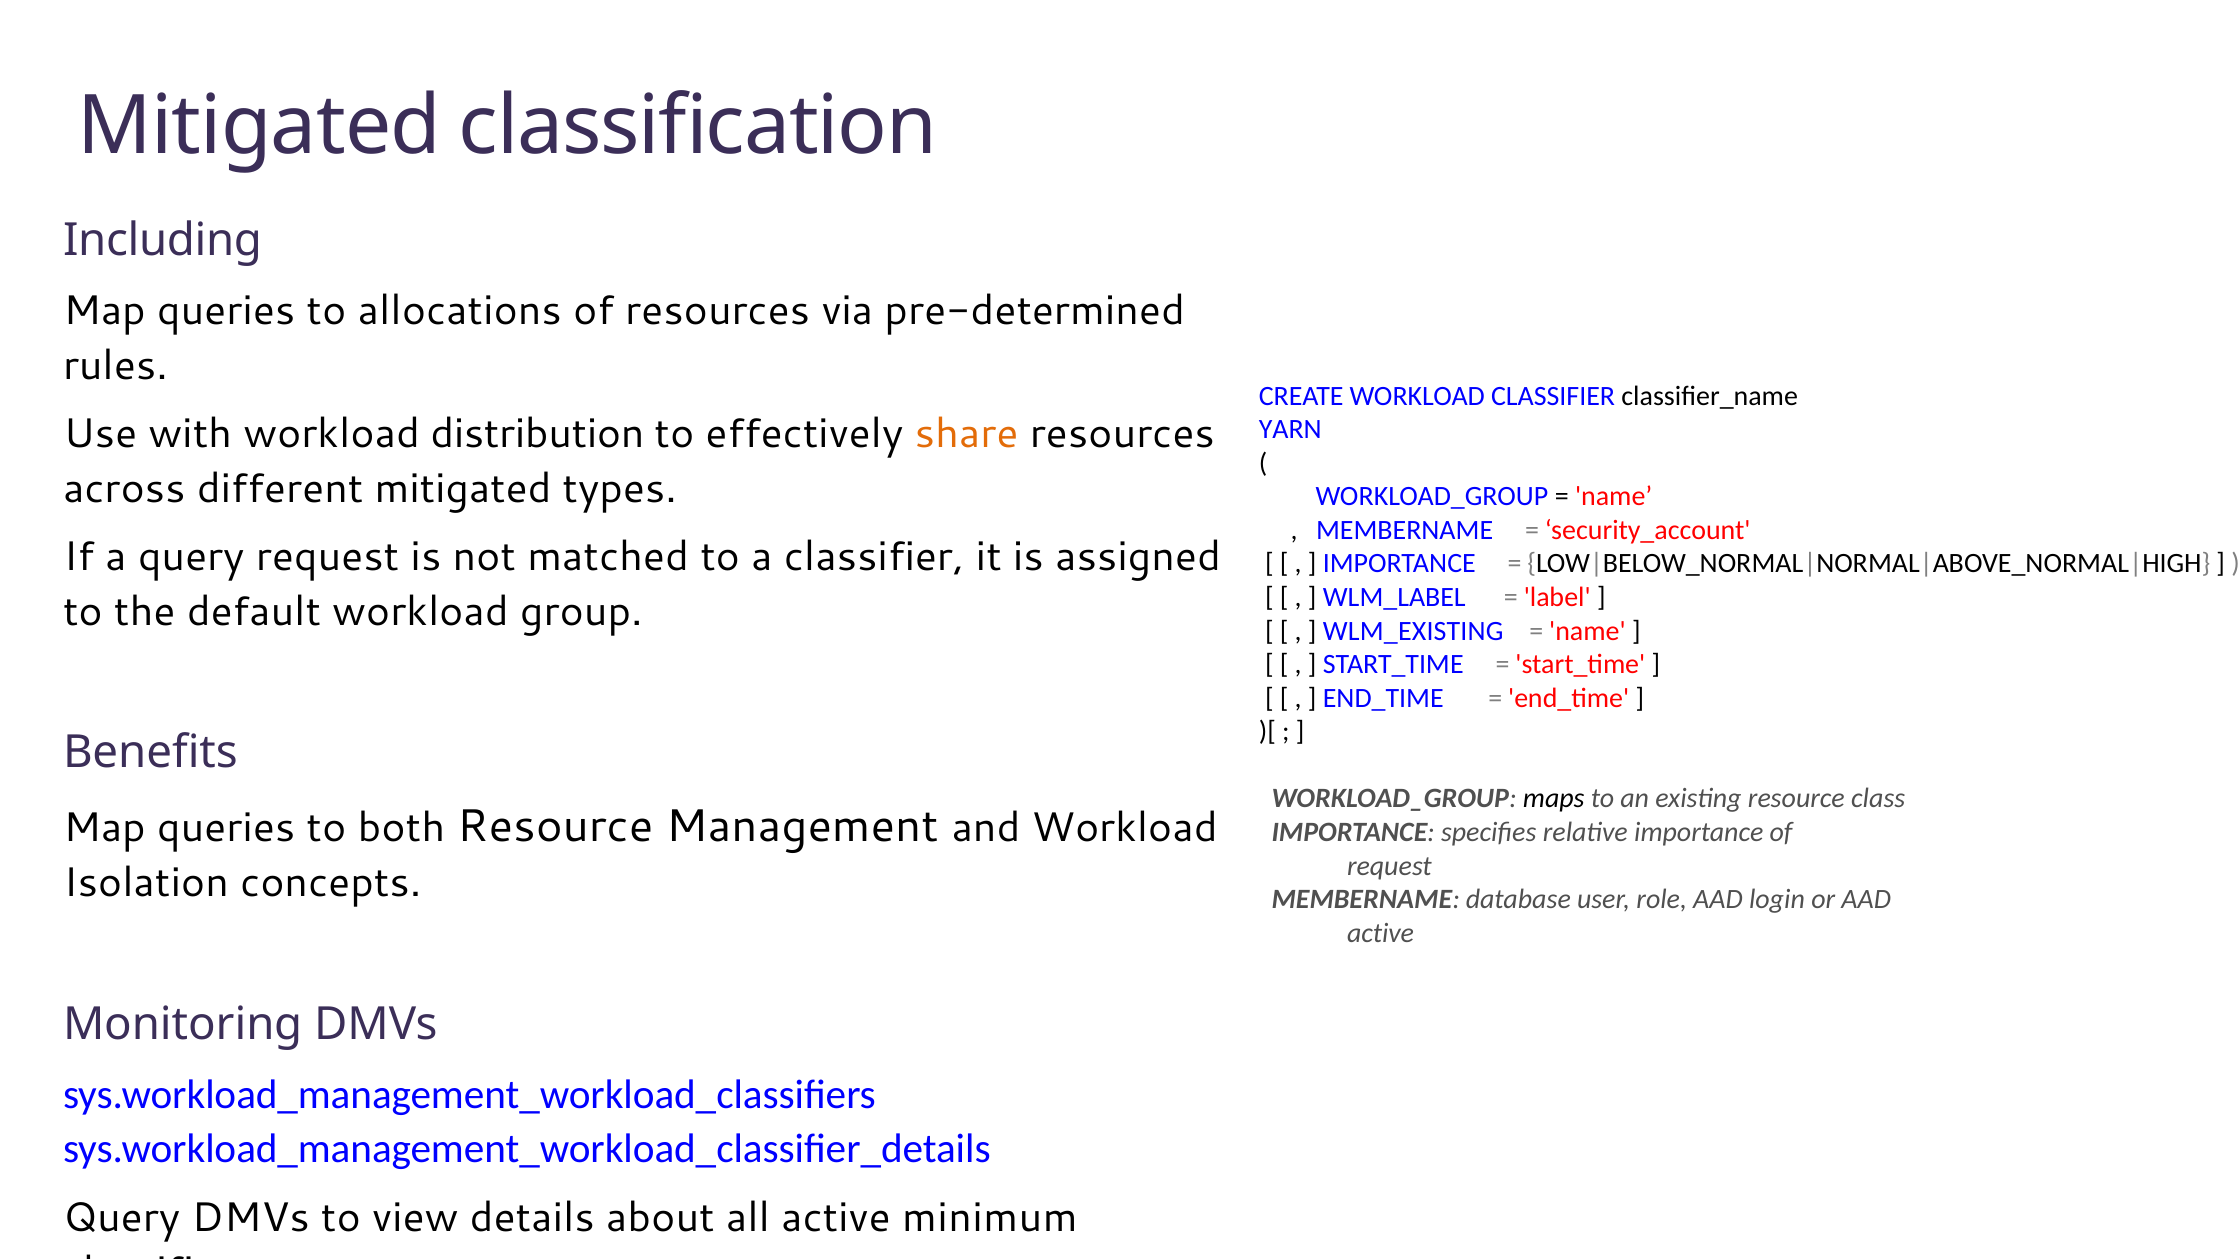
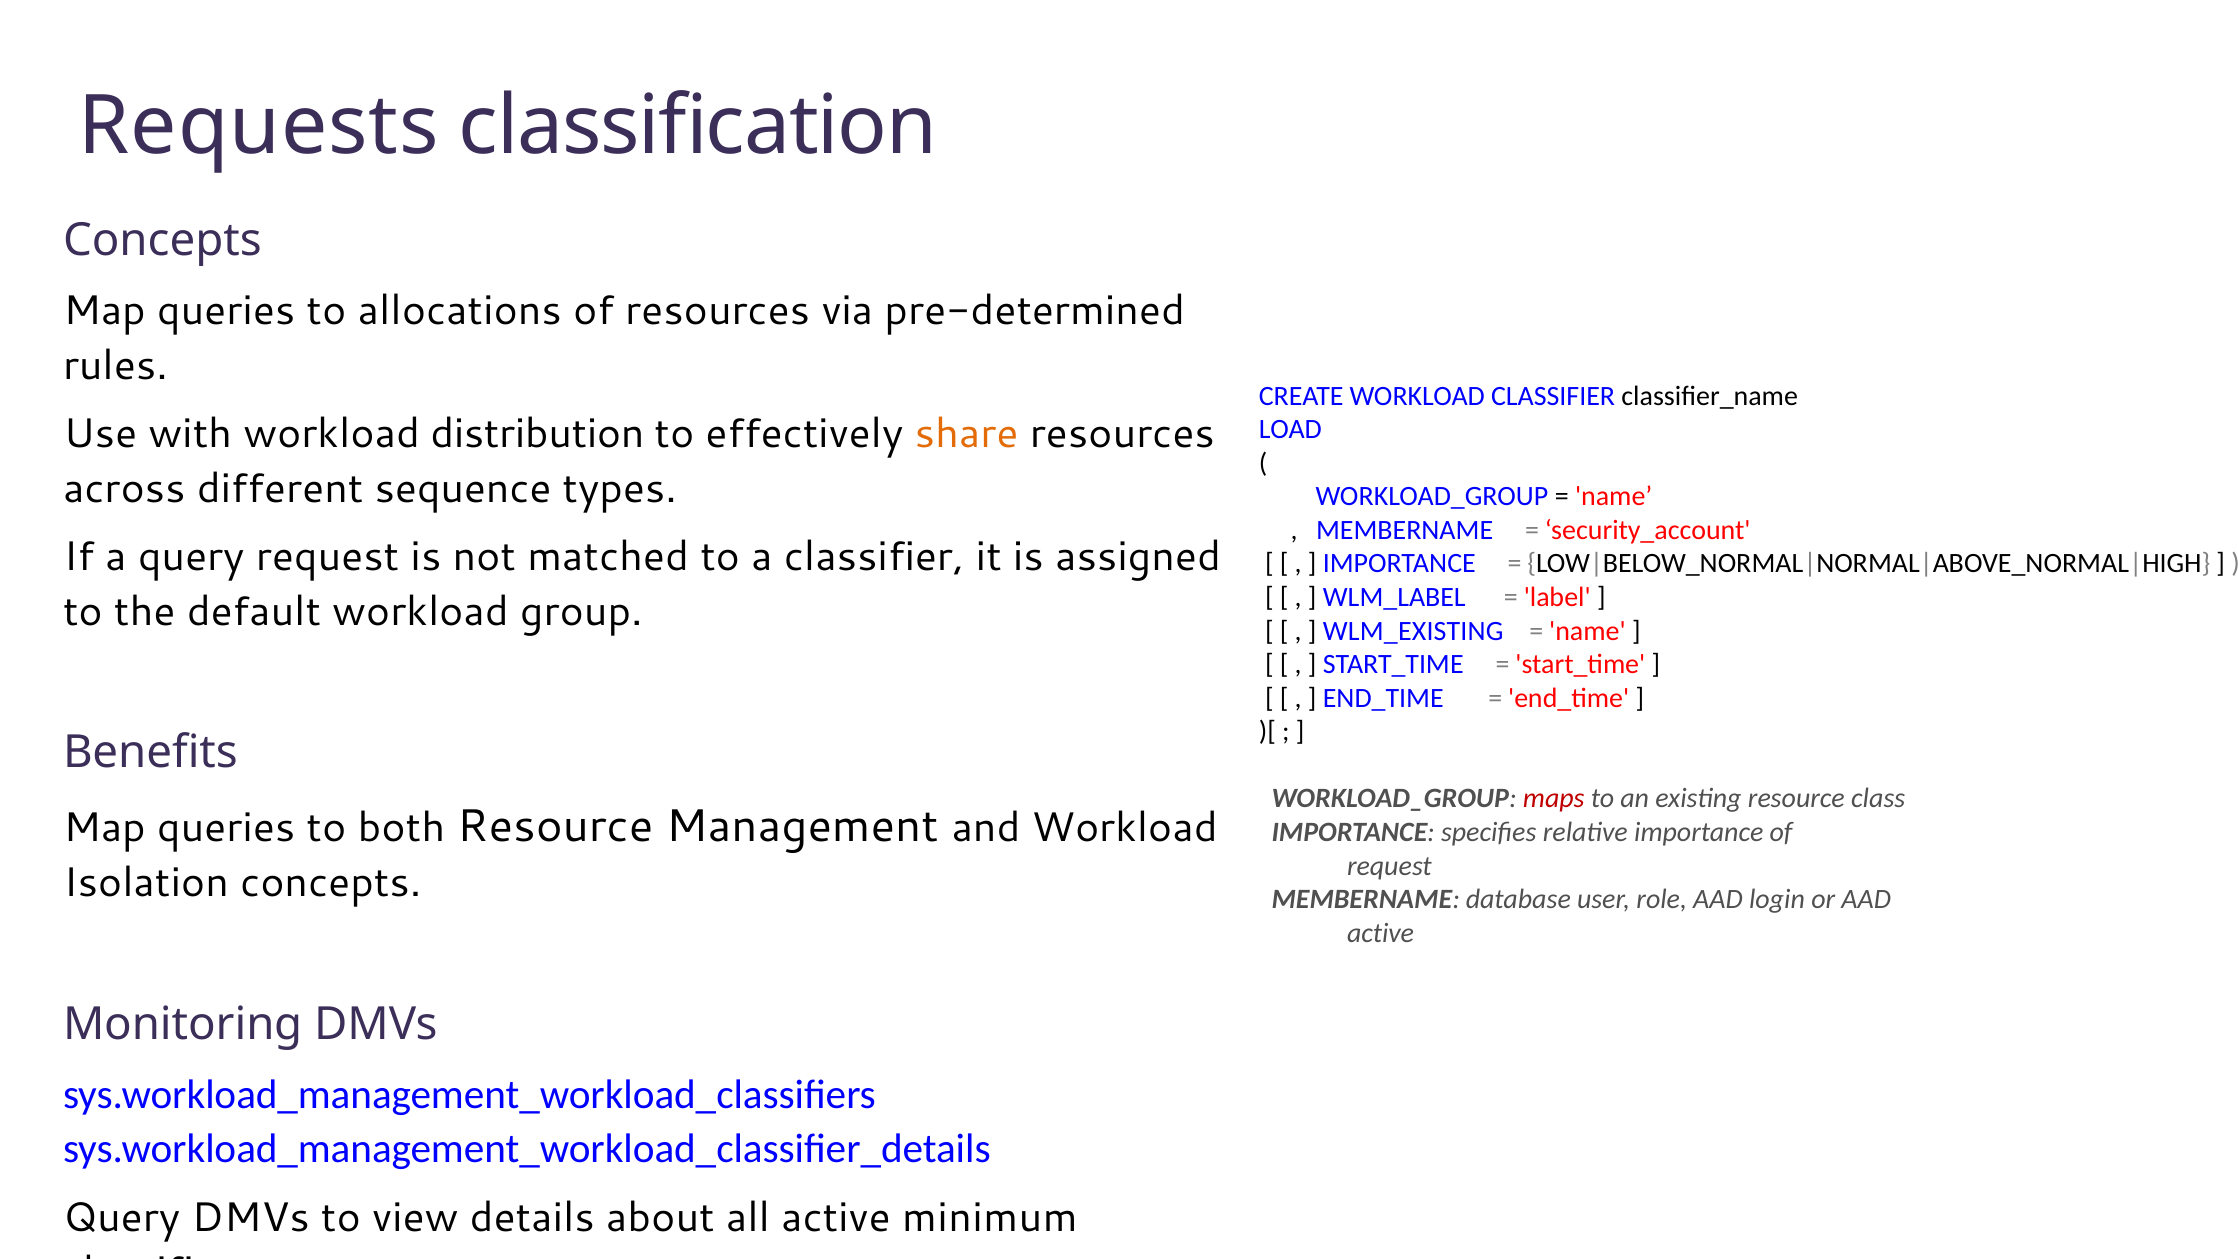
Mitigated at (260, 126): Mitigated -> Requests
Including at (163, 240): Including -> Concepts
YARN: YARN -> LOAD
different mitigated: mitigated -> sequence
maps colour: black -> red
